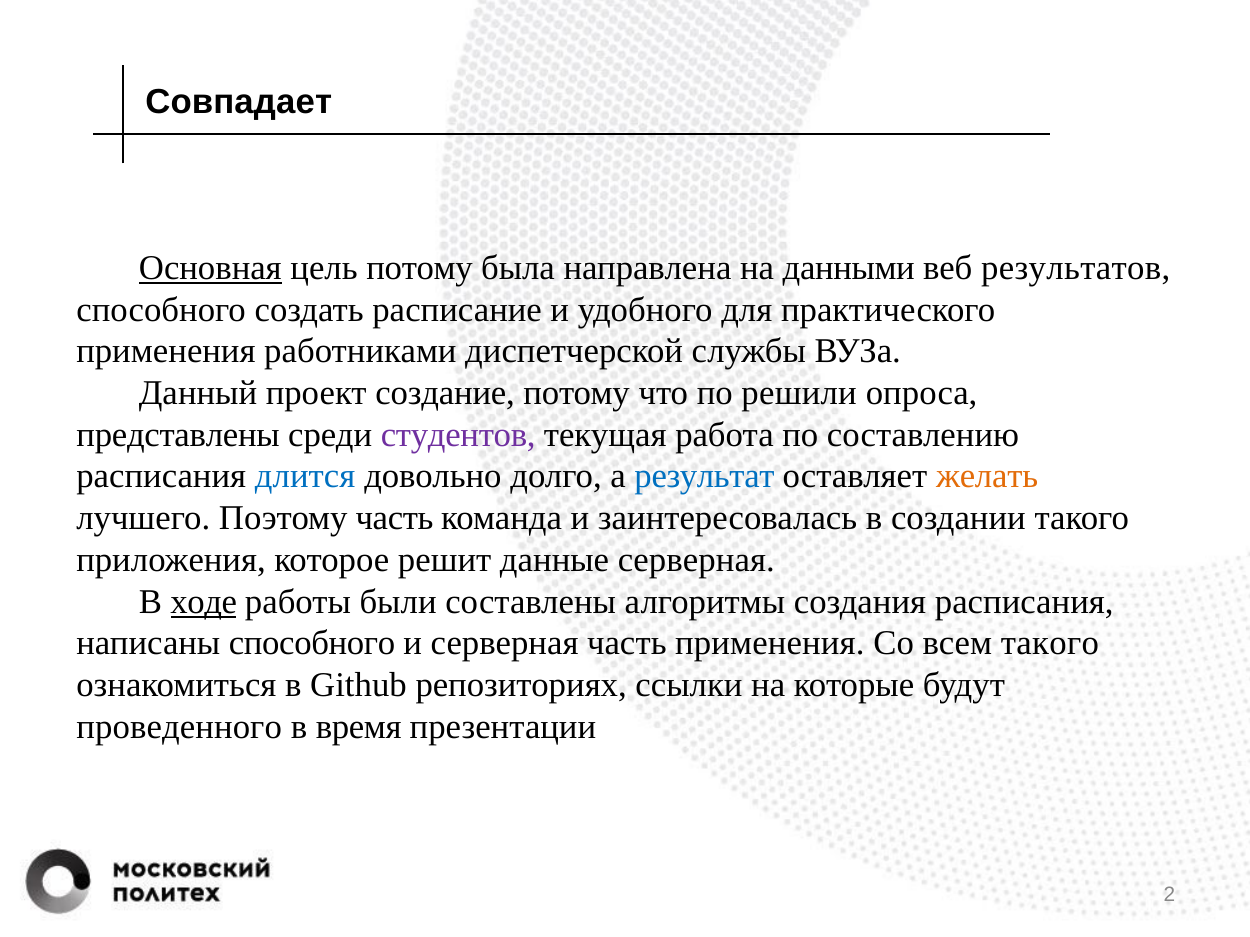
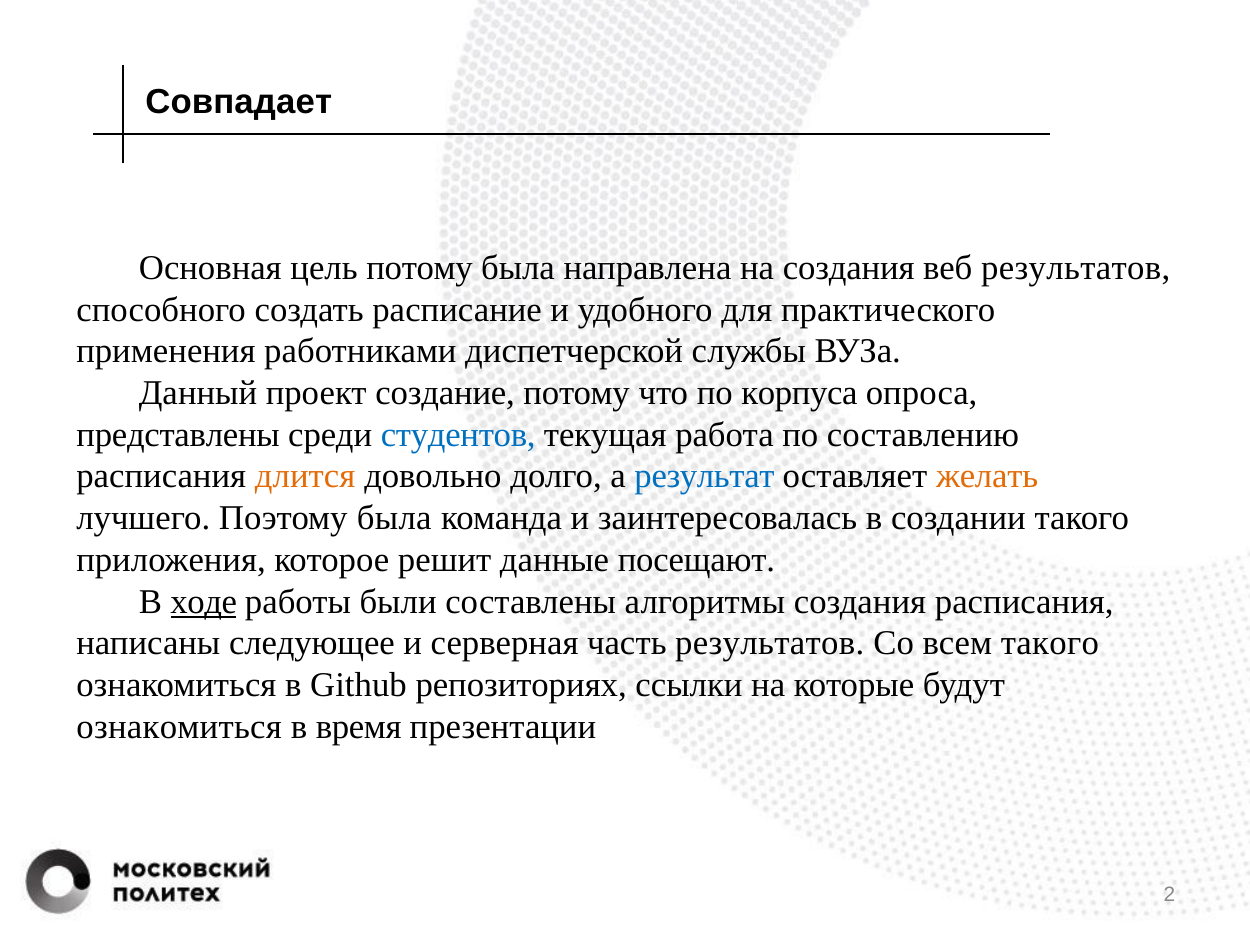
Основная underline: present -> none
на данными: данными -> создания
решили: решили -> корпуса
студентов colour: purple -> blue
длится colour: blue -> orange
Поэтому часть: часть -> была
данные серверная: серверная -> посещают
написаны способного: способного -> следующее
часть применения: применения -> результатов
проведенного at (179, 727): проведенного -> ознакомиться
